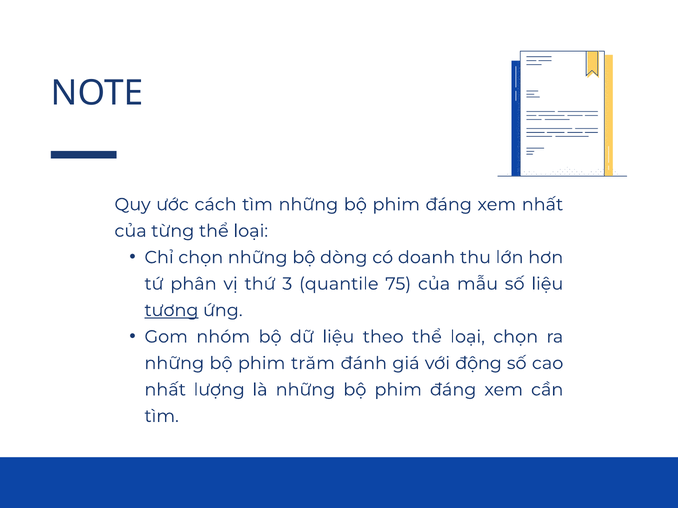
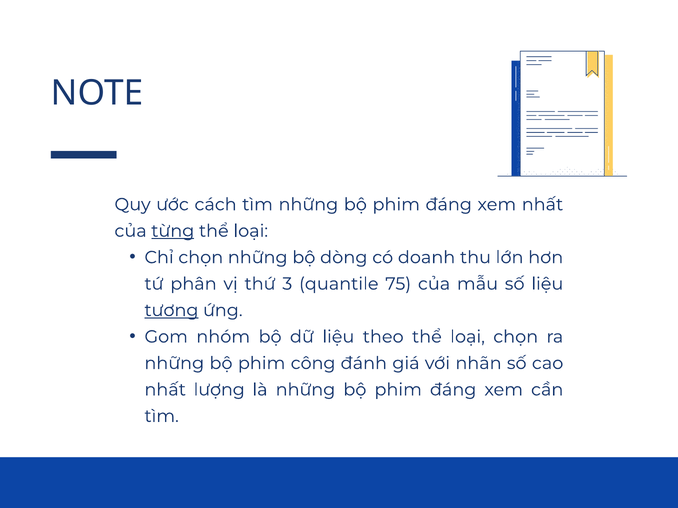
từng underline: none -> present
trăm: trăm -> công
động: động -> nhãn
